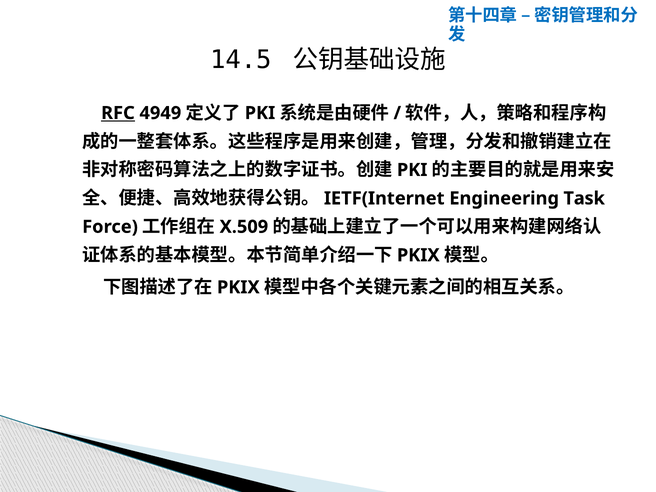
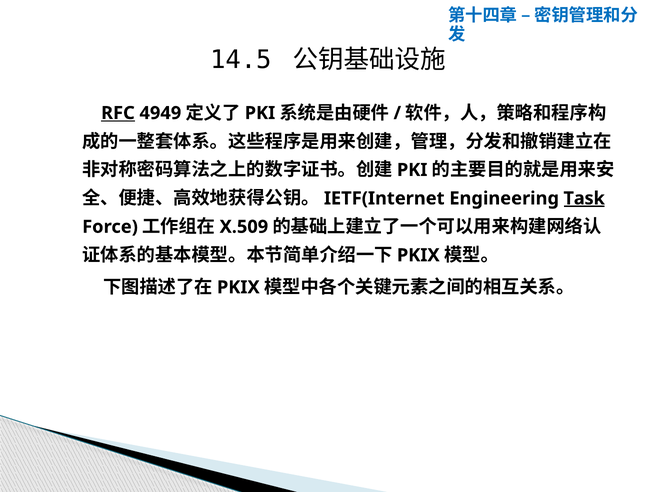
Task underline: none -> present
